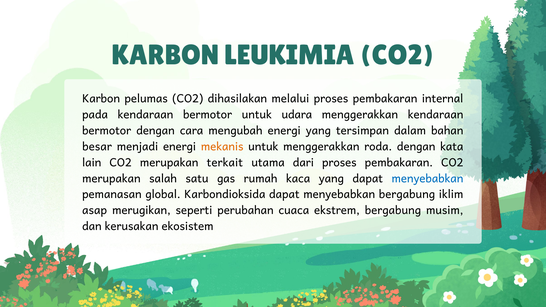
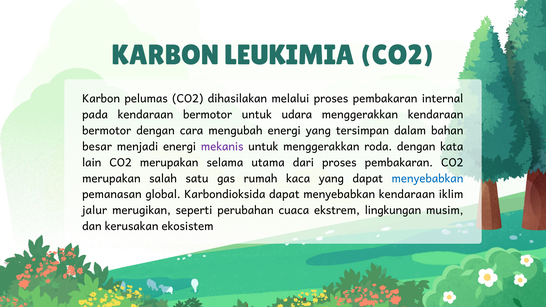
mekanis colour: orange -> purple
terkait: terkait -> selama
menyebabkan bergabung: bergabung -> kendaraan
asap: asap -> jalur
ekstrem bergabung: bergabung -> lingkungan
